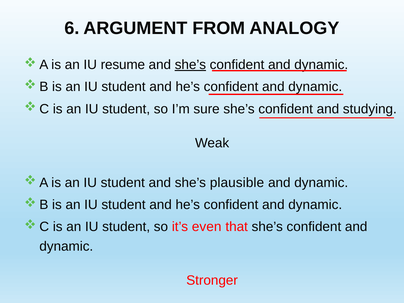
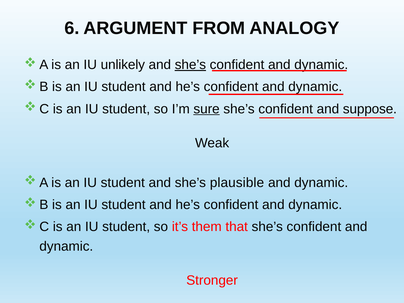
resume: resume -> unlikely
sure underline: none -> present
studying: studying -> suppose
even: even -> them
